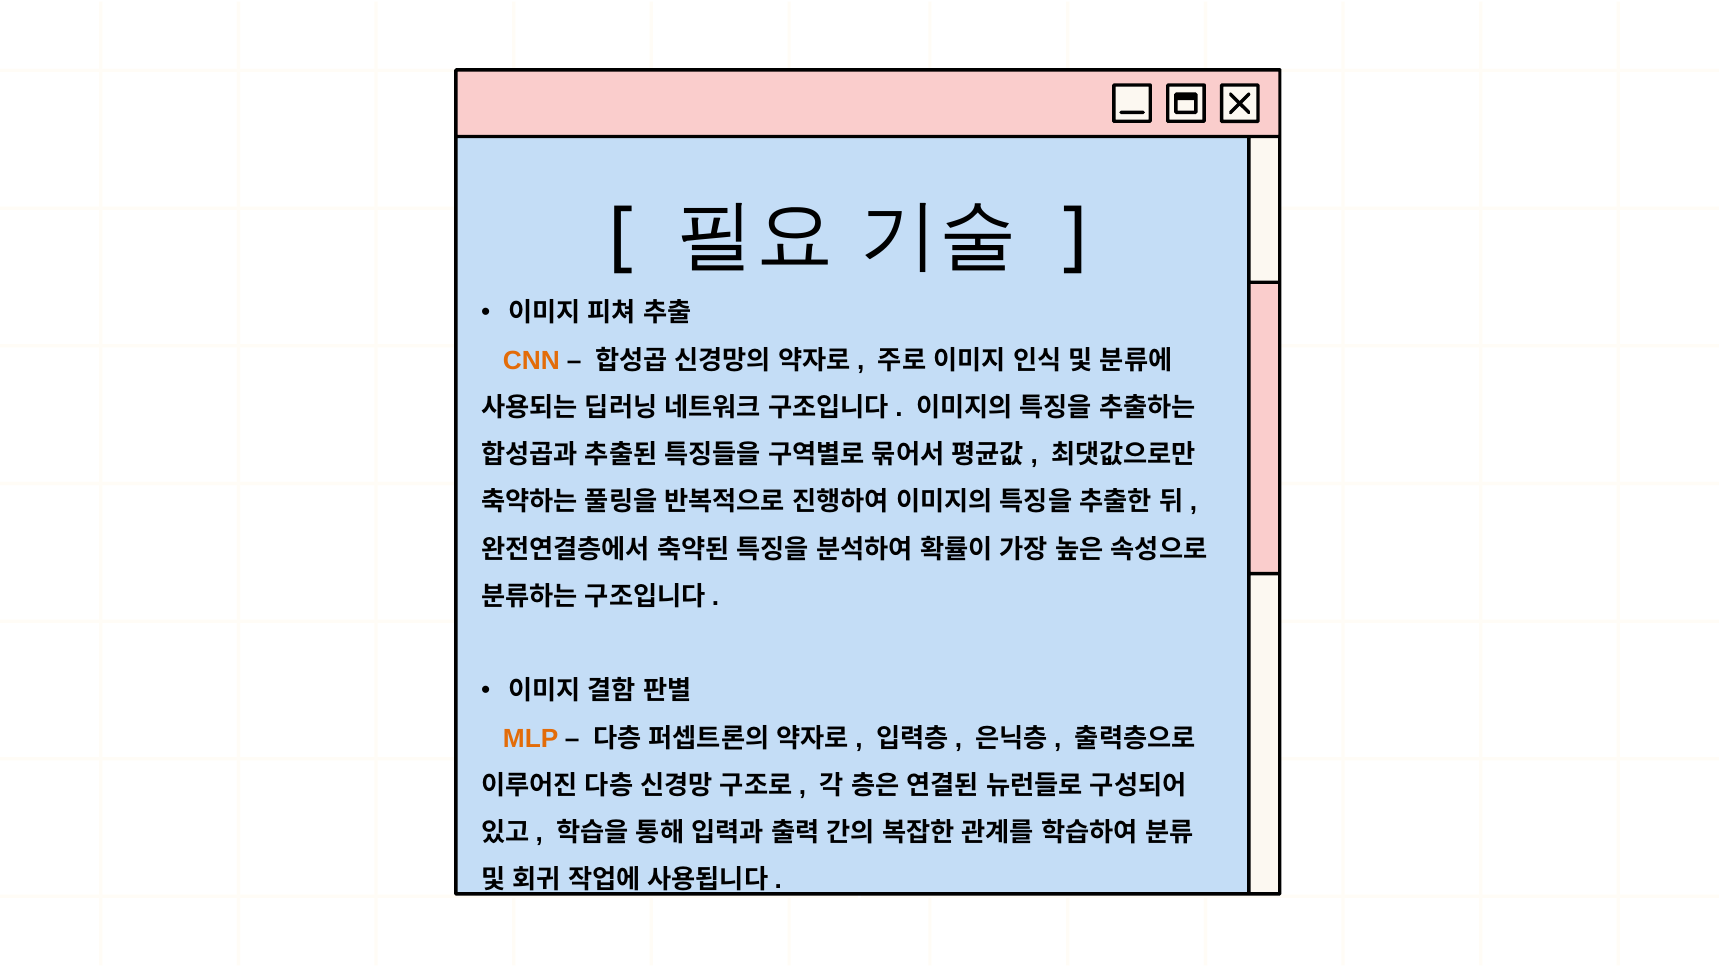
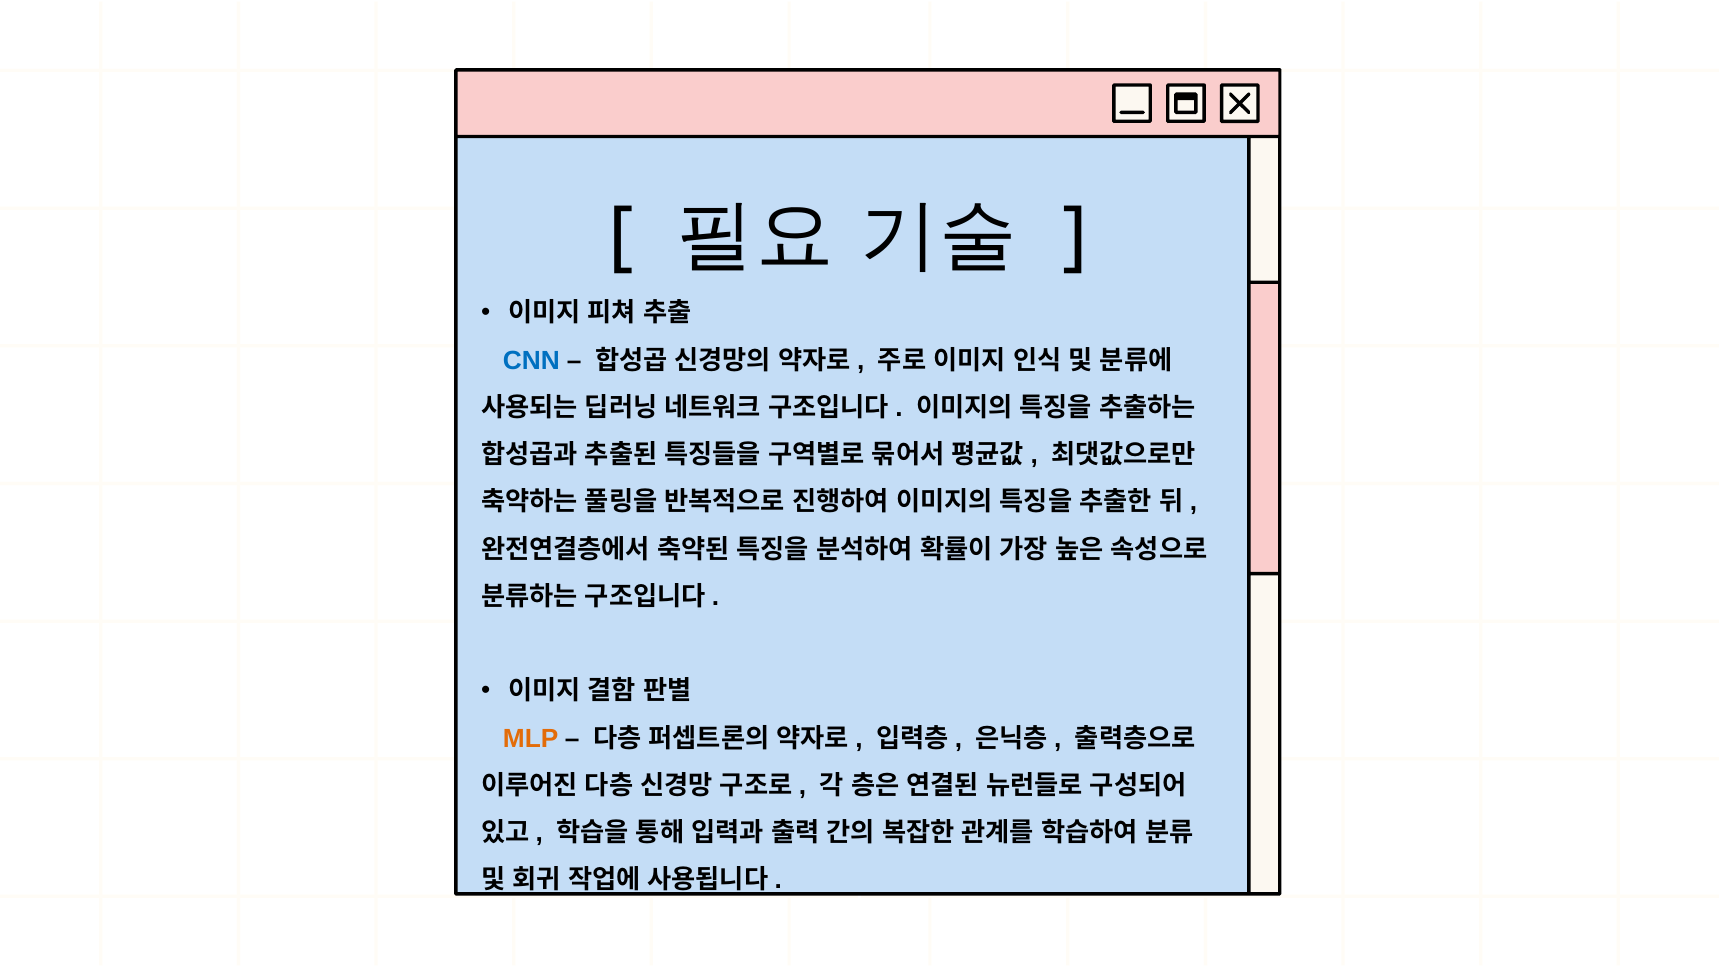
CNN colour: orange -> blue
